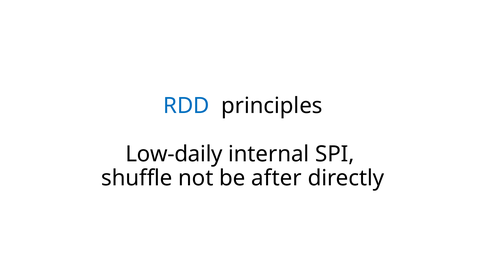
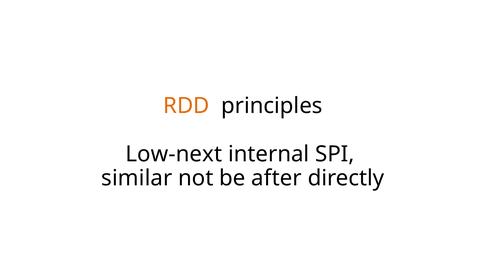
RDD colour: blue -> orange
Low-daily: Low-daily -> Low-next
shuffle: shuffle -> similar
